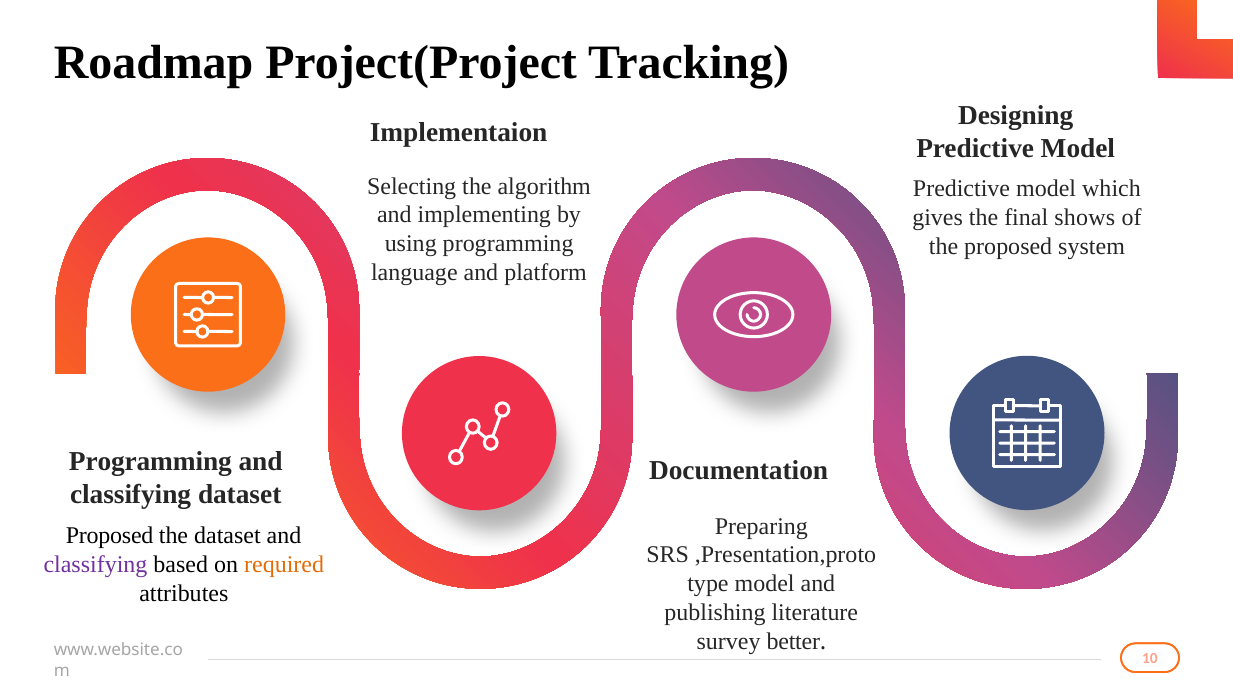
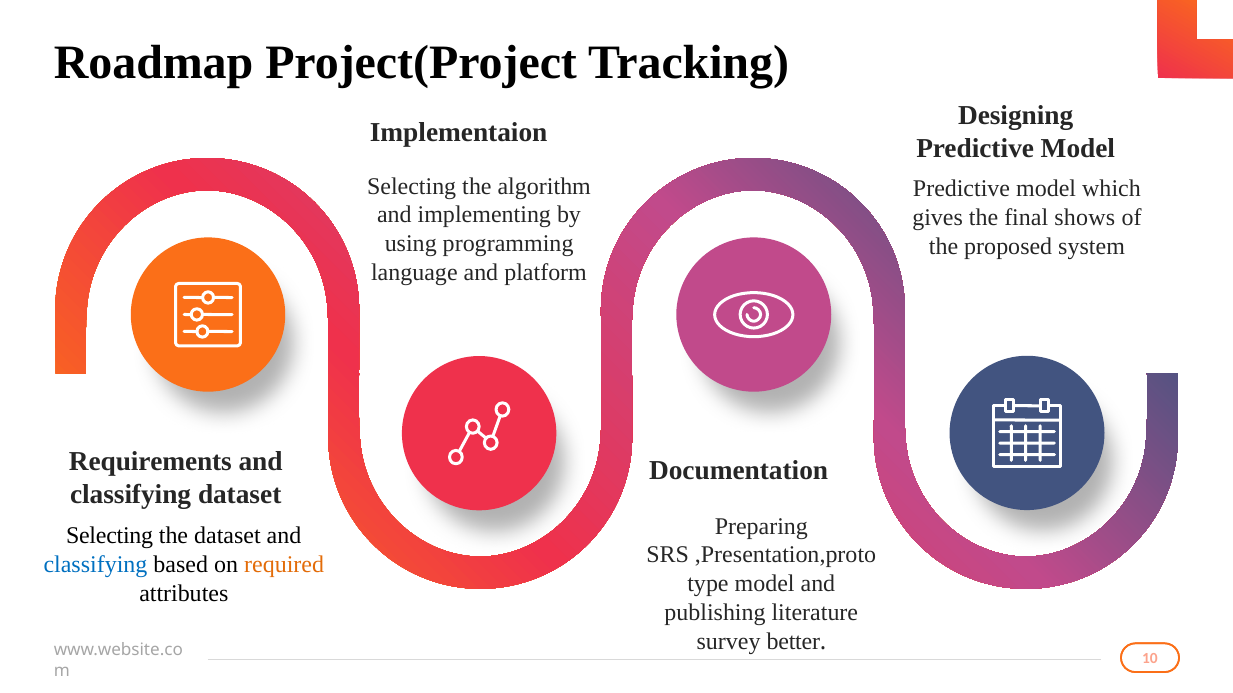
Programming at (150, 462): Programming -> Requirements
Proposed at (110, 536): Proposed -> Selecting
classifying at (95, 565) colour: purple -> blue
